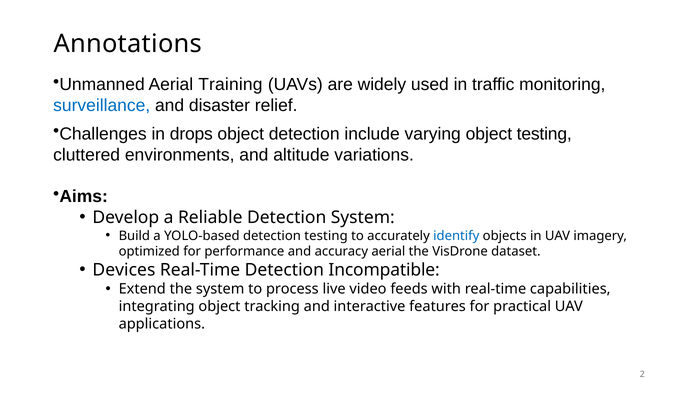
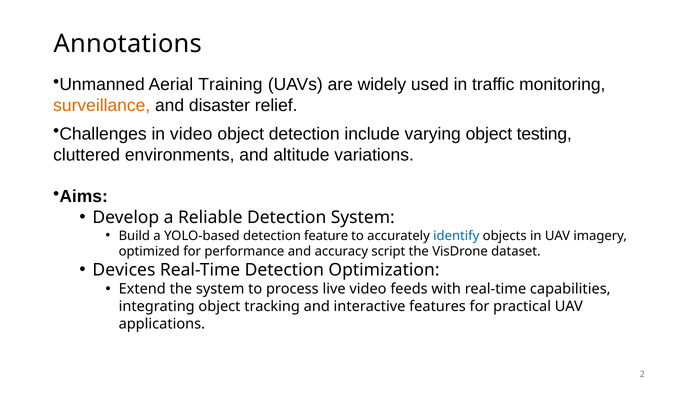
surveillance colour: blue -> orange
in drops: drops -> video
detection testing: testing -> feature
accuracy aerial: aerial -> script
Incompatible: Incompatible -> Optimization
